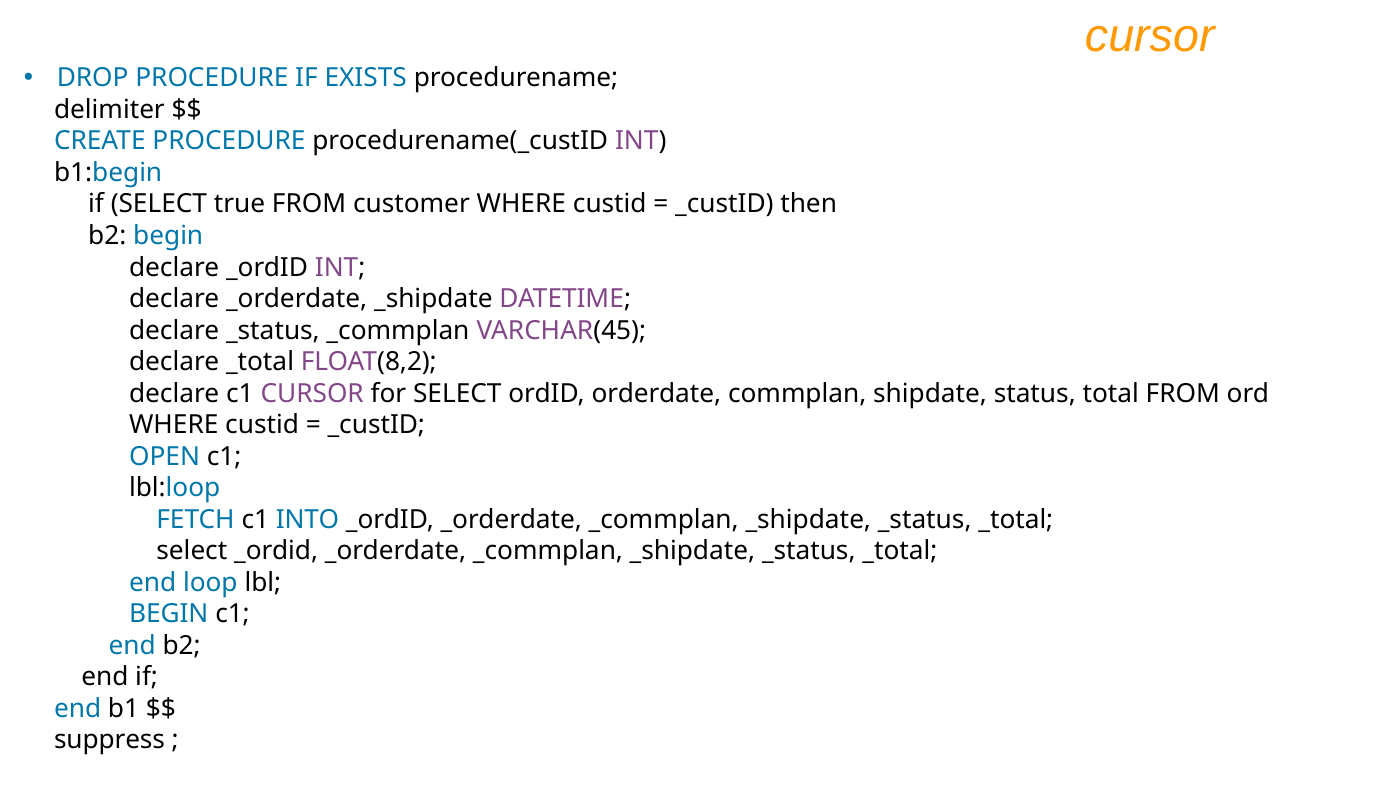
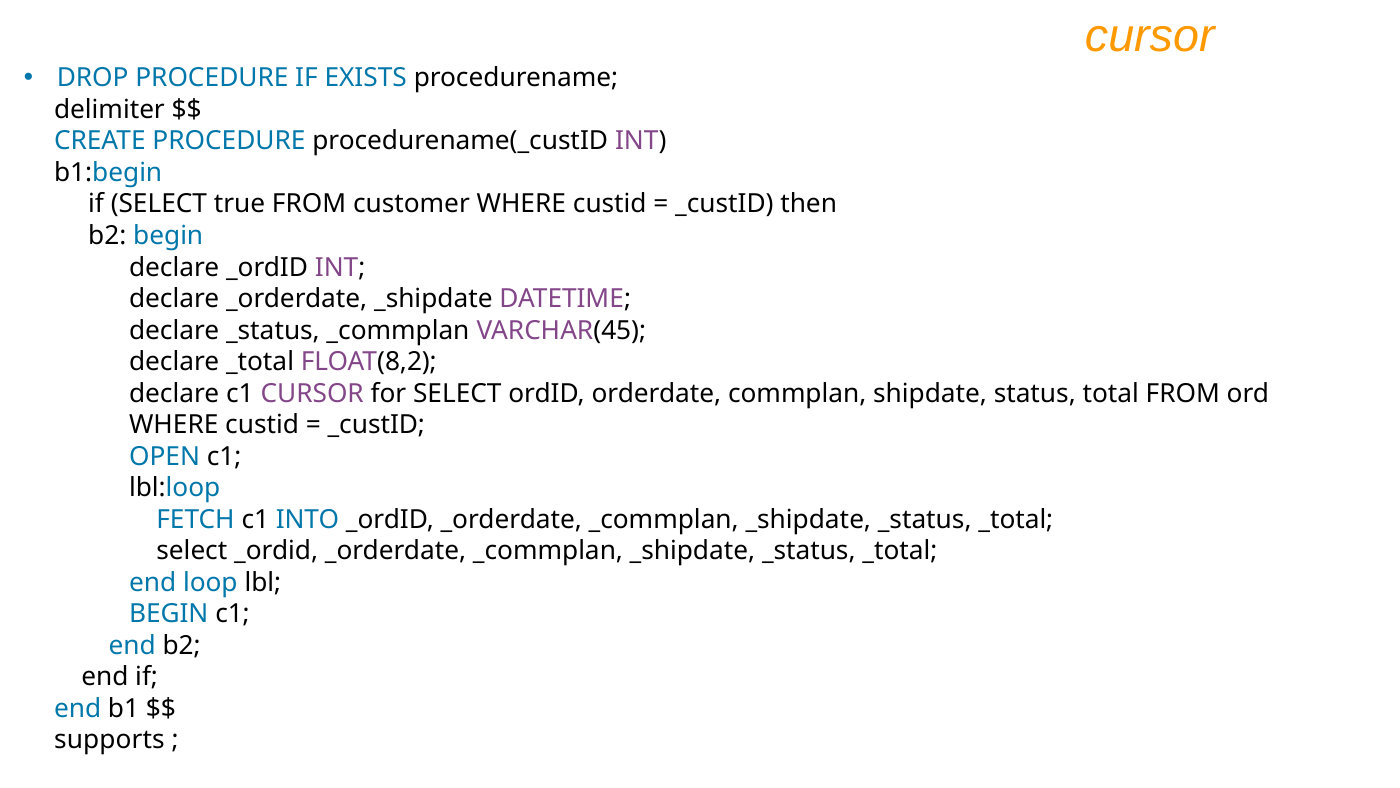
suppress: suppress -> supports
